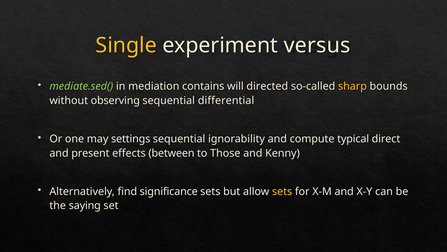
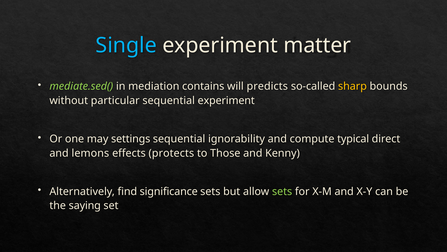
Single colour: yellow -> light blue
versus: versus -> matter
directed: directed -> predicts
observing: observing -> particular
sequential differential: differential -> experiment
present: present -> lemons
between: between -> protects
sets at (282, 191) colour: yellow -> light green
